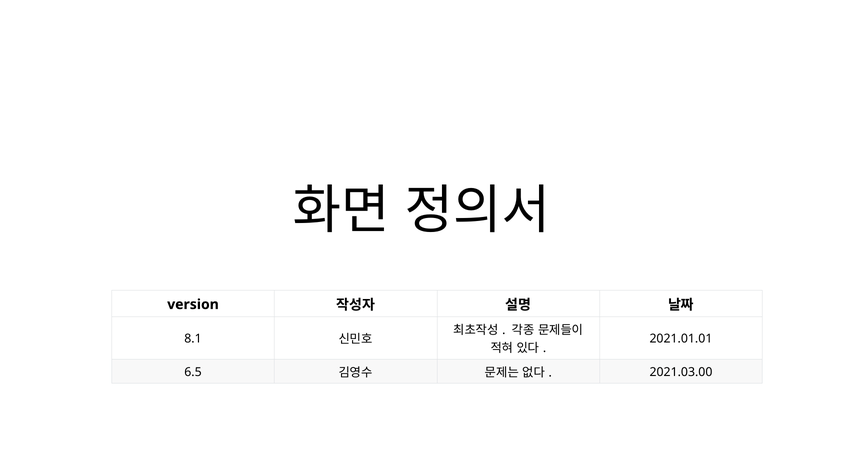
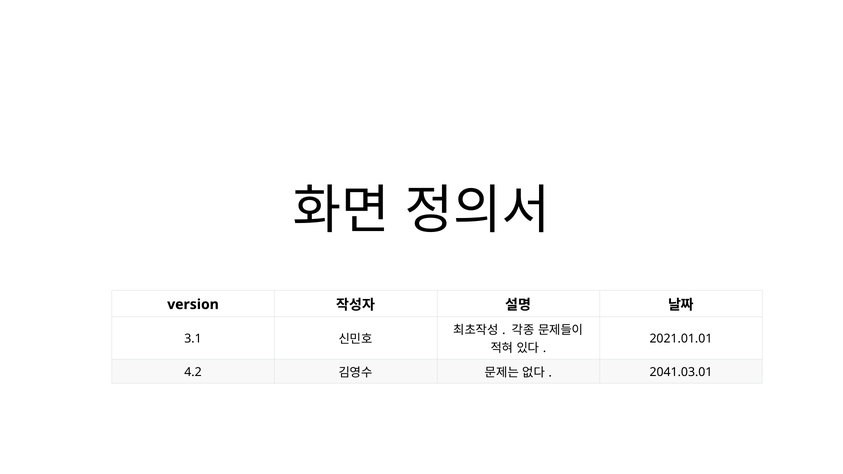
8.1: 8.1 -> 3.1
6.5: 6.5 -> 4.2
2021.03.00: 2021.03.00 -> 2041.03.01
